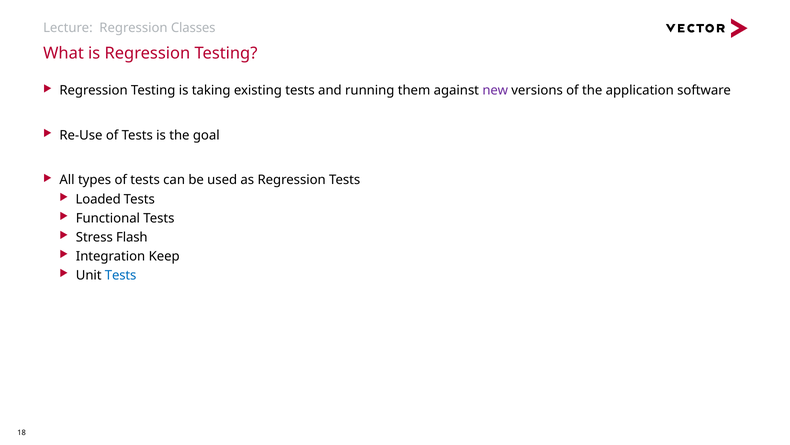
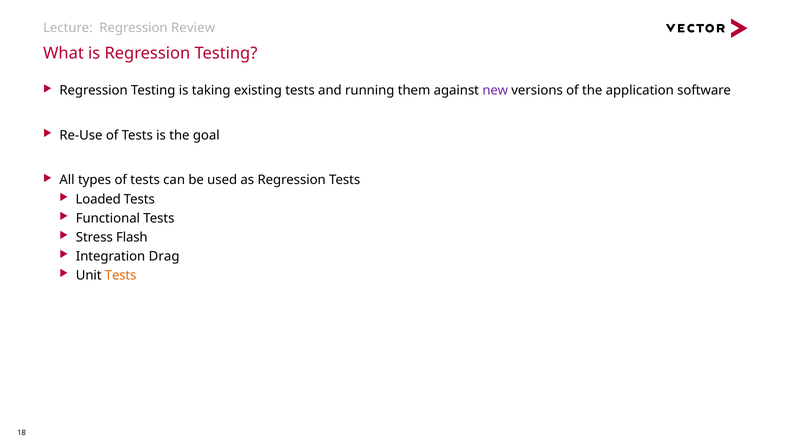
Classes: Classes -> Review
Keep: Keep -> Drag
Tests at (121, 275) colour: blue -> orange
